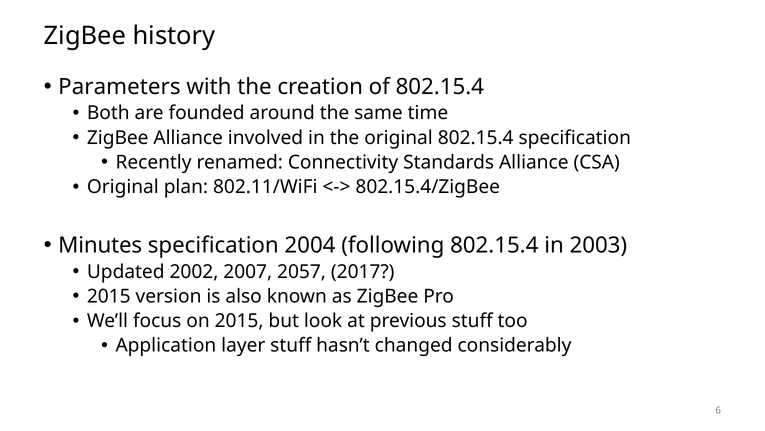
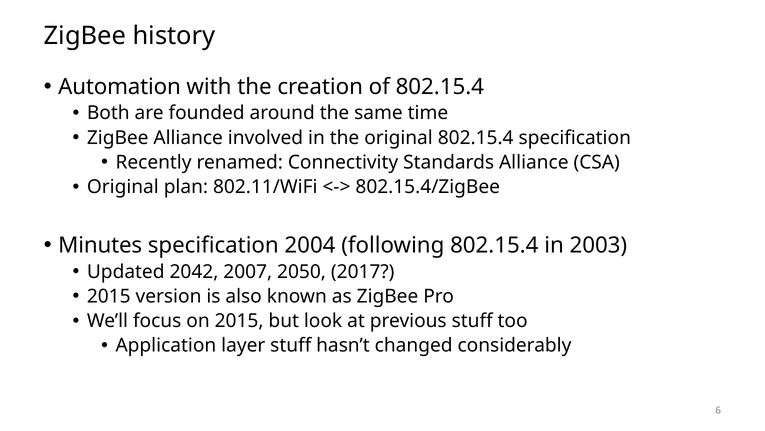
Parameters: Parameters -> Automation
2002: 2002 -> 2042
2057: 2057 -> 2050
